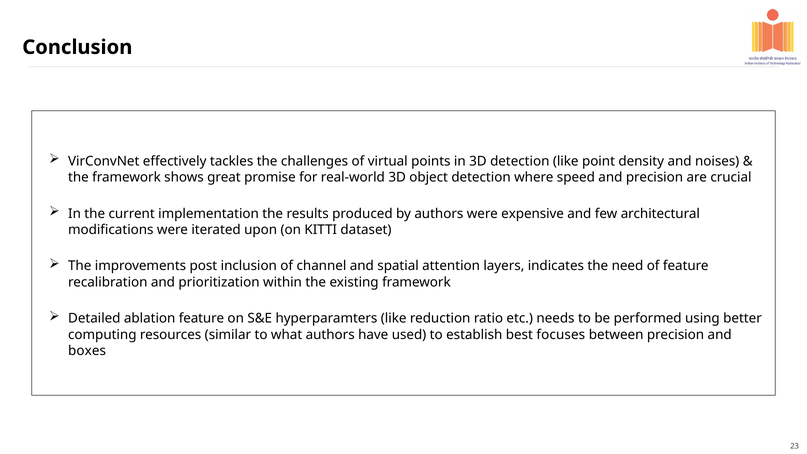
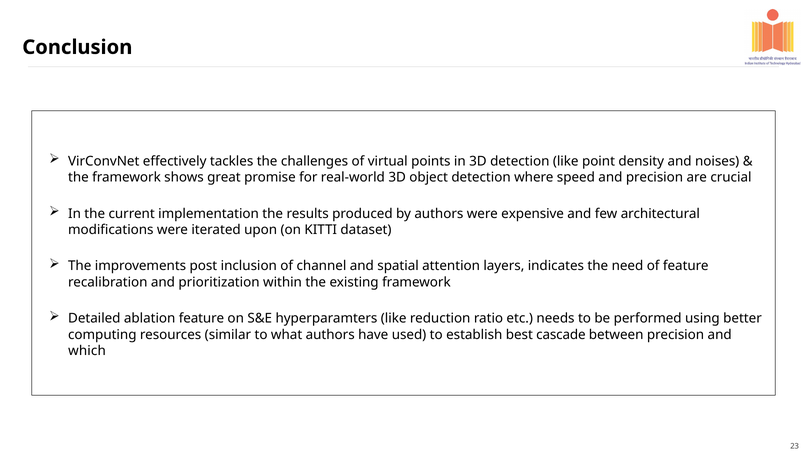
focuses: focuses -> cascade
boxes: boxes -> which
